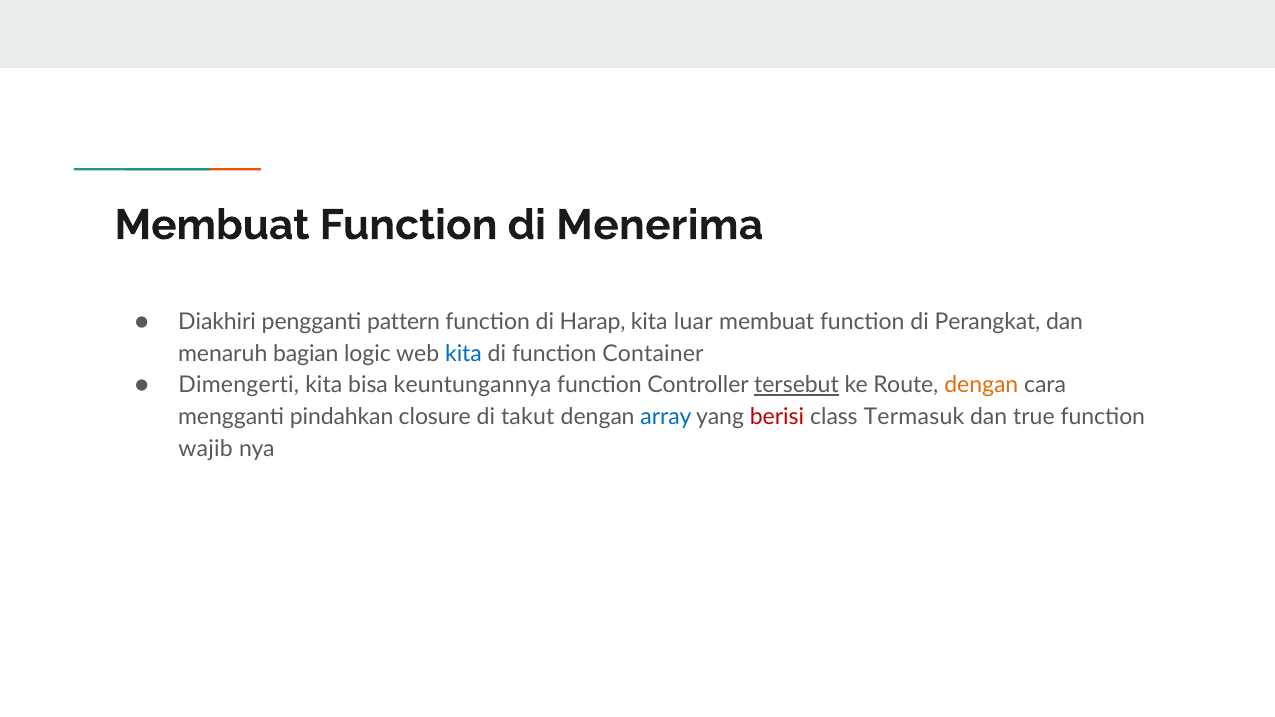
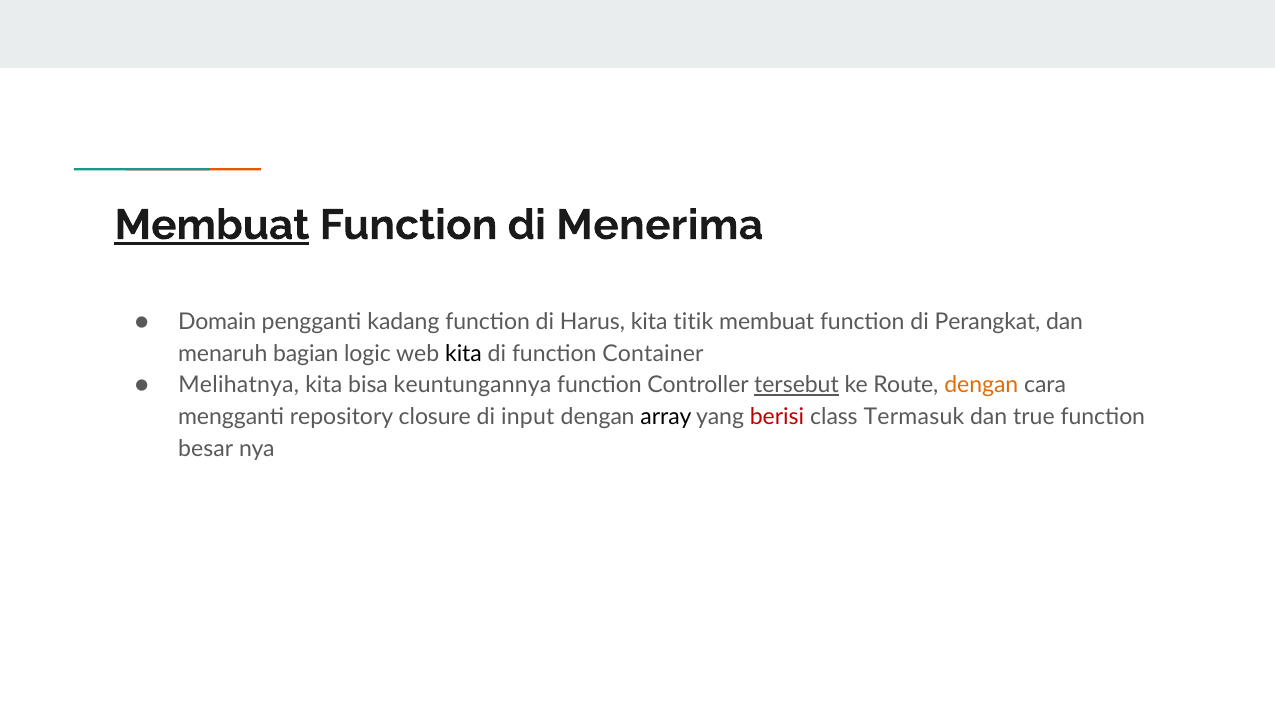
Membuat at (212, 225) underline: none -> present
Diakhiri: Diakhiri -> Domain
pattern: pattern -> kadang
Harap: Harap -> Harus
luar: luar -> titik
kita at (463, 354) colour: blue -> black
Dimengerti: Dimengerti -> Melihatnya
pindahkan: pindahkan -> repository
takut: takut -> input
array colour: blue -> black
wajib: wajib -> besar
